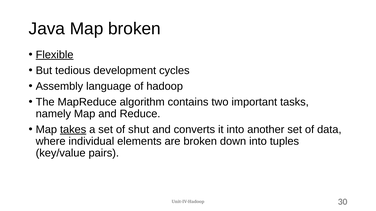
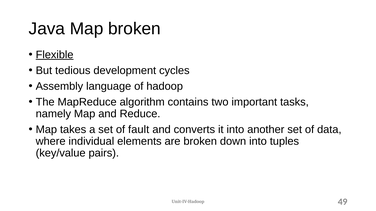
takes underline: present -> none
shut: shut -> fault
30: 30 -> 49
